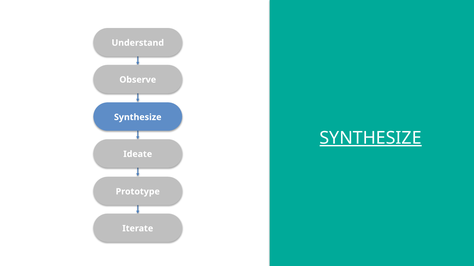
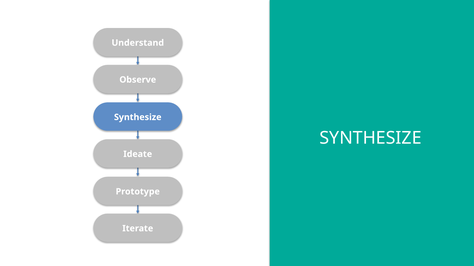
SYNTHESIZE at (371, 138) underline: present -> none
